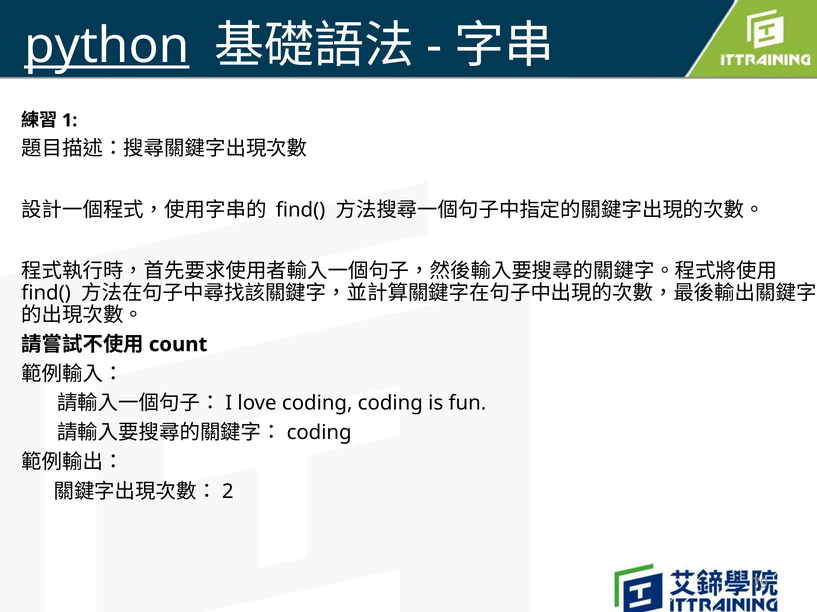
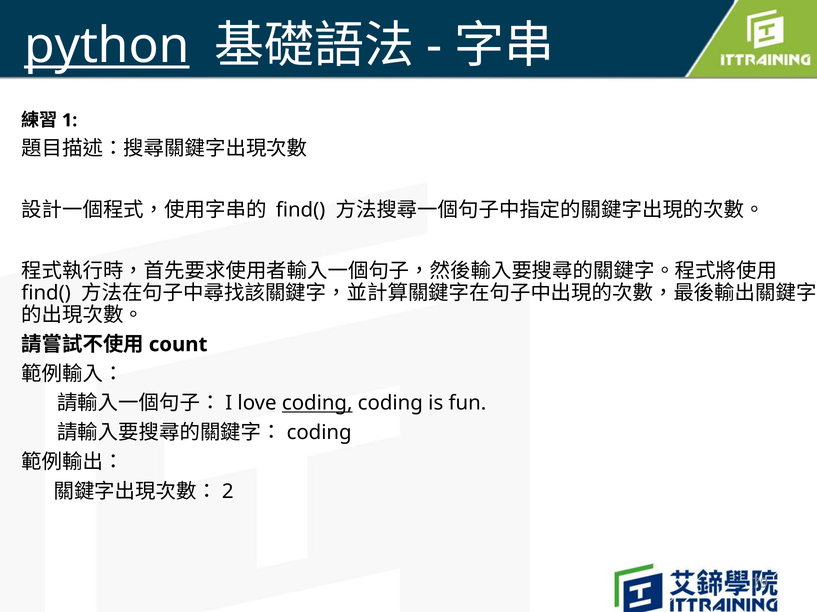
coding at (317, 404) underline: none -> present
